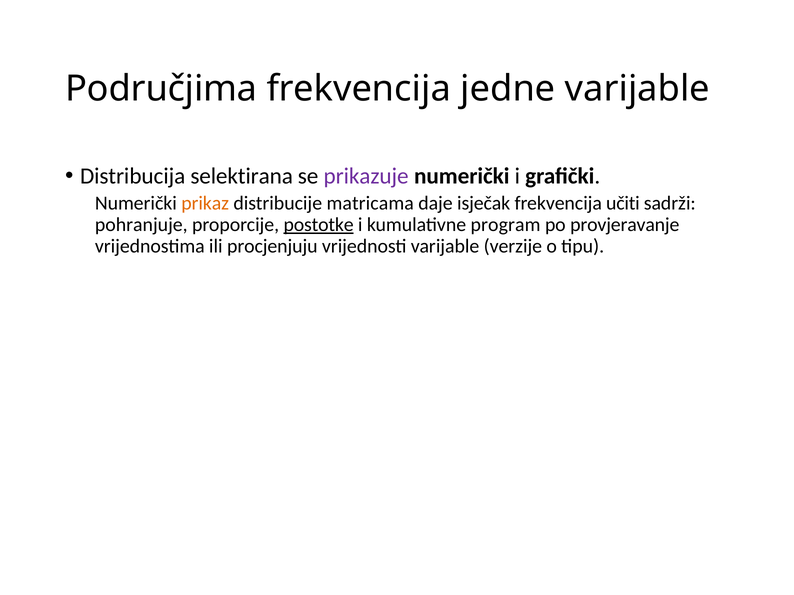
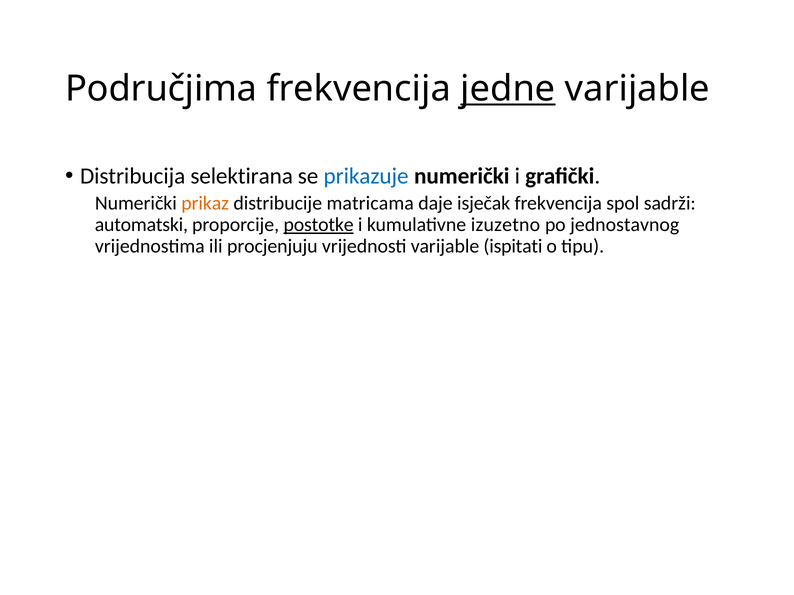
jedne underline: none -> present
prikazuje colour: purple -> blue
učiti: učiti -> spol
pohranjuje: pohranjuje -> automatski
program: program -> izuzetno
provjeravanje: provjeravanje -> jednostavnog
verzije: verzije -> ispitati
